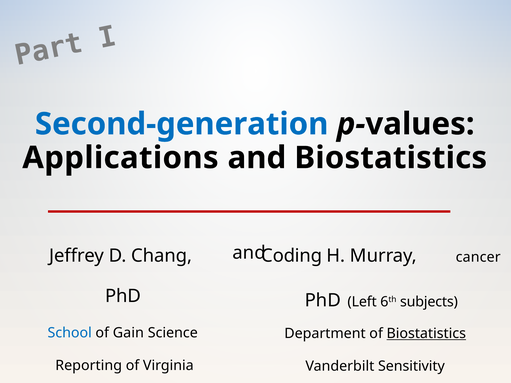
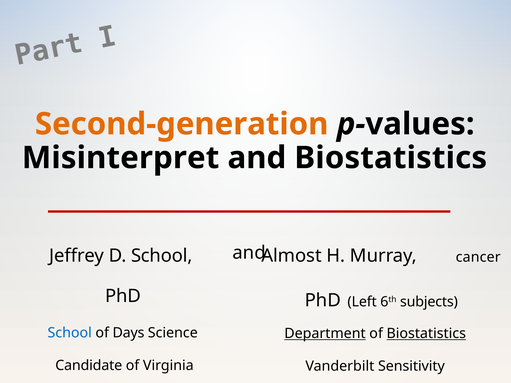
Second-generation colour: blue -> orange
Applications: Applications -> Misinterpret
D Chang: Chang -> School
Coding: Coding -> Almost
Gain: Gain -> Days
Department underline: none -> present
Reporting: Reporting -> Candidate
